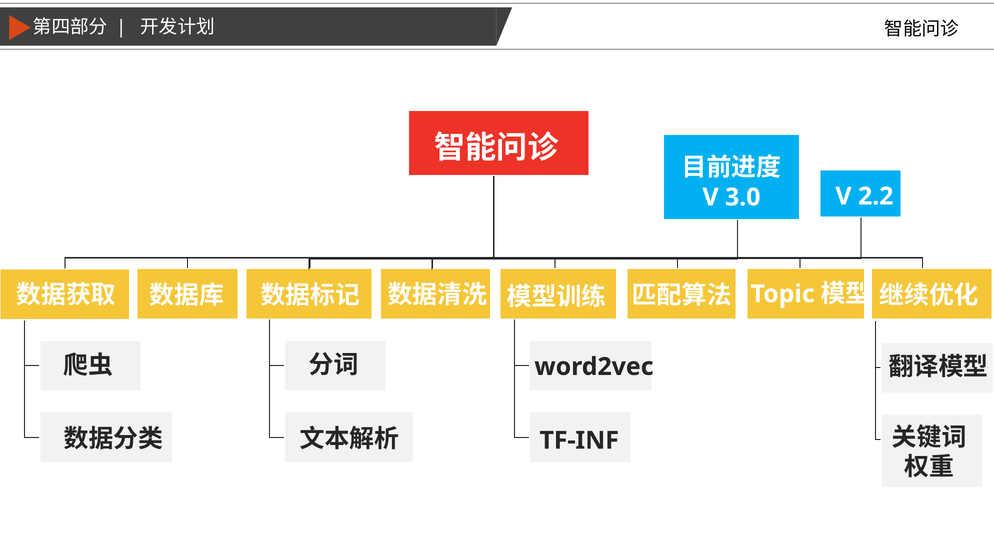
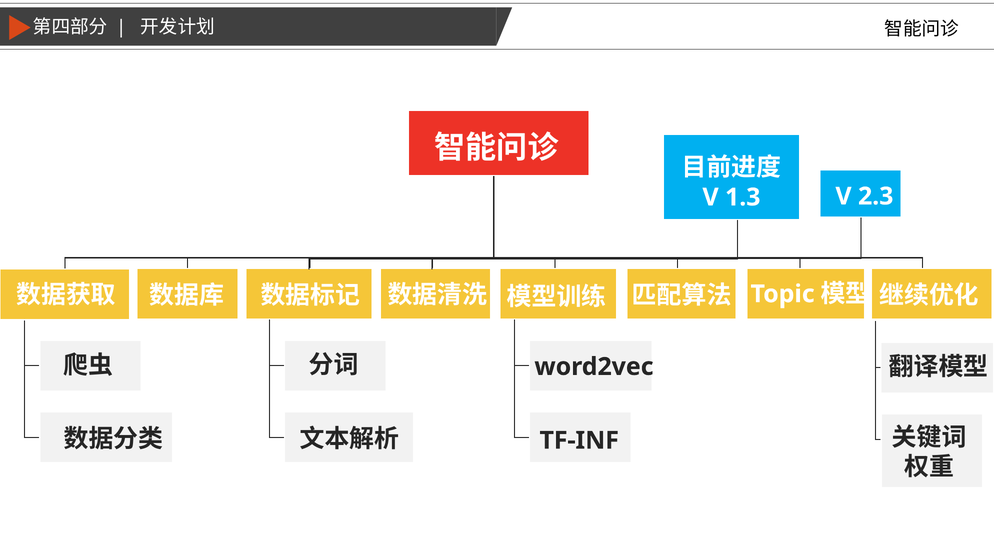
3.0: 3.0 -> 1.3
2.2: 2.2 -> 2.3
